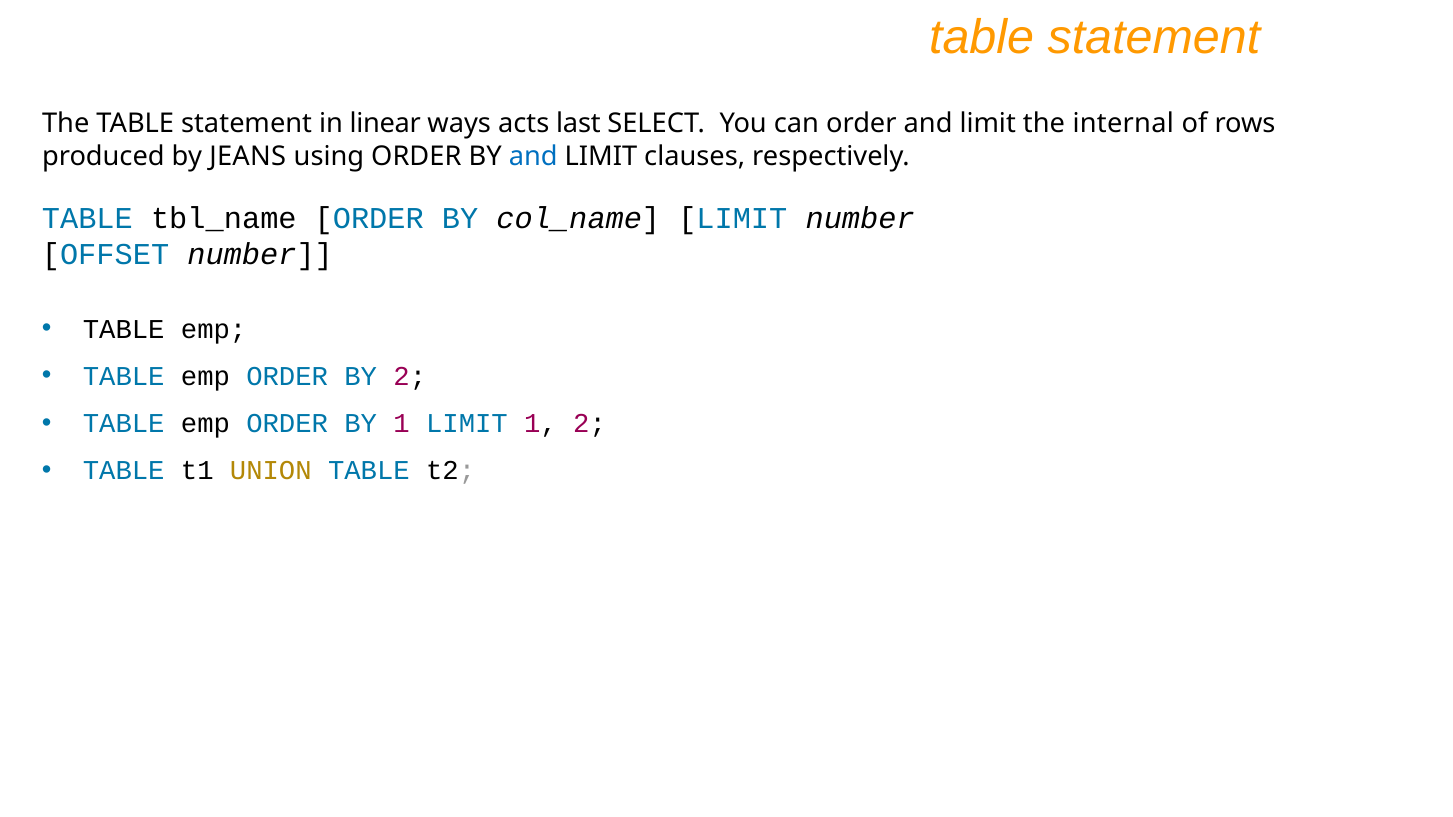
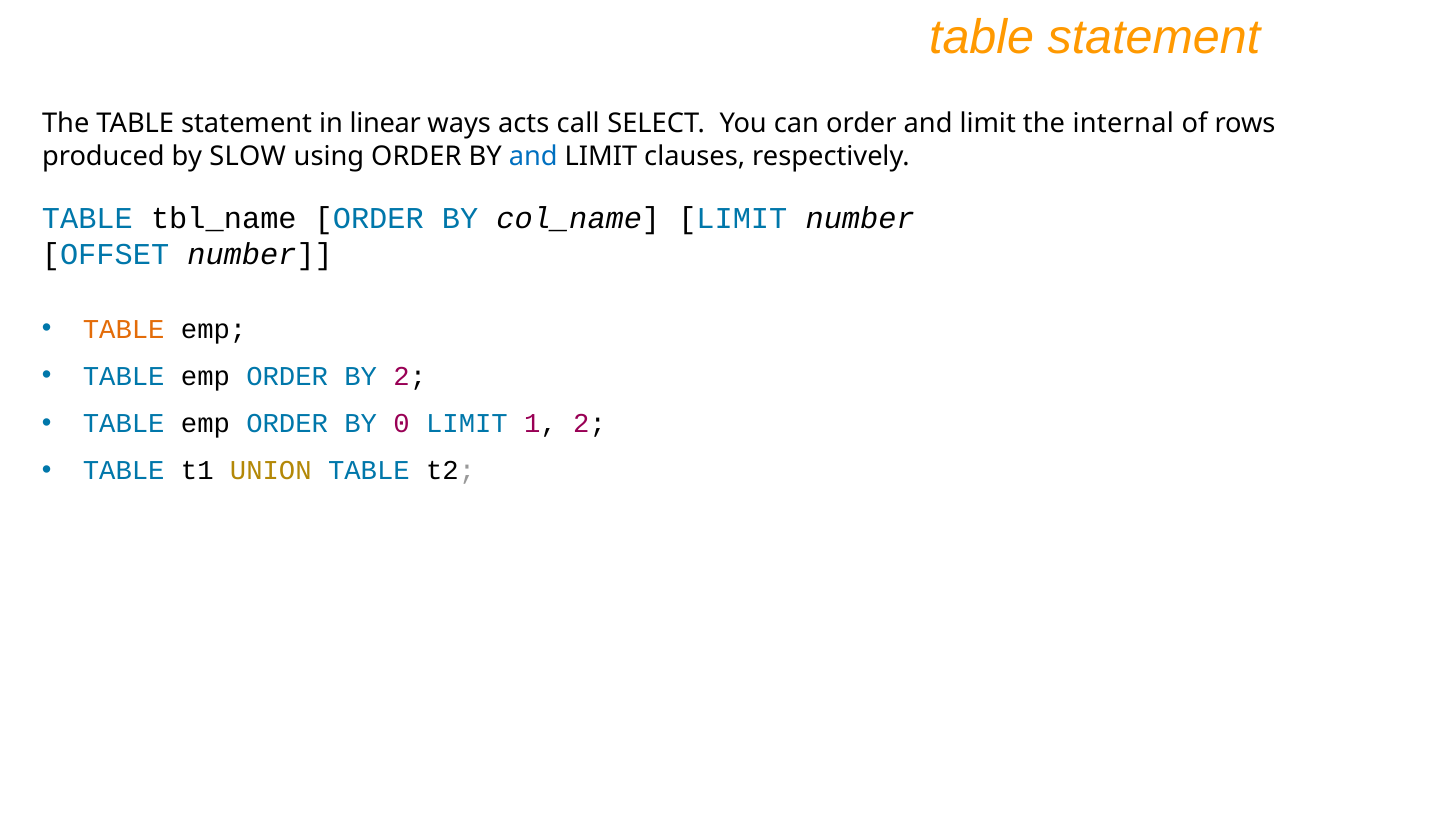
last: last -> call
JEANS: JEANS -> SLOW
TABLE at (124, 329) colour: black -> orange
BY 1: 1 -> 0
